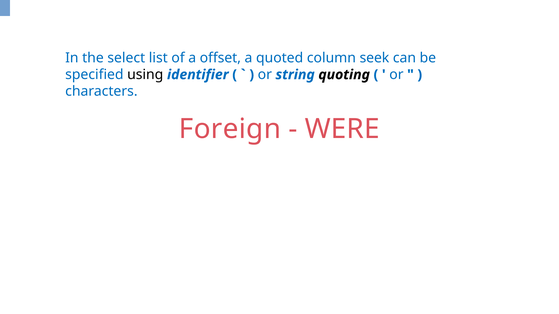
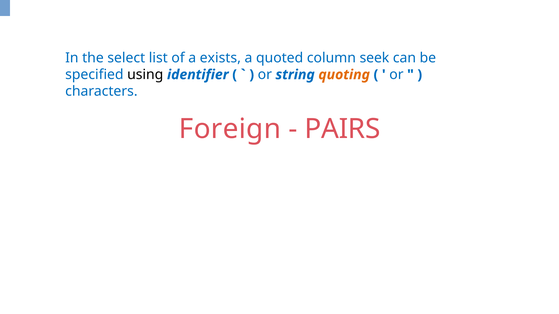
offset: offset -> exists
quoting colour: black -> orange
WERE: WERE -> PAIRS
